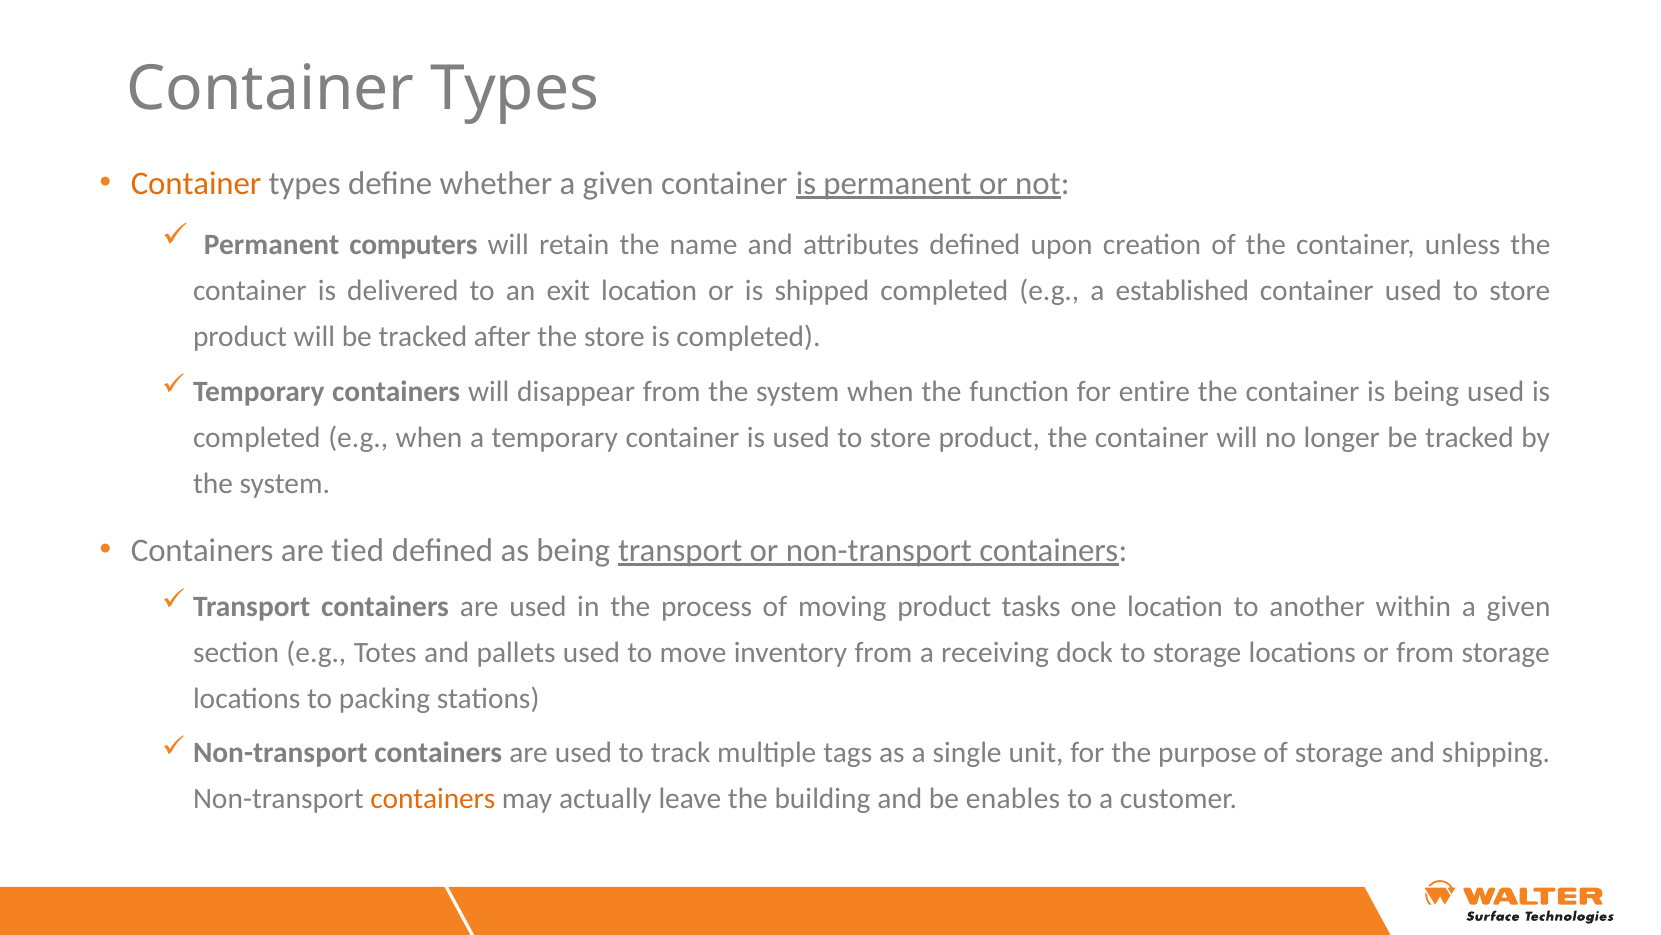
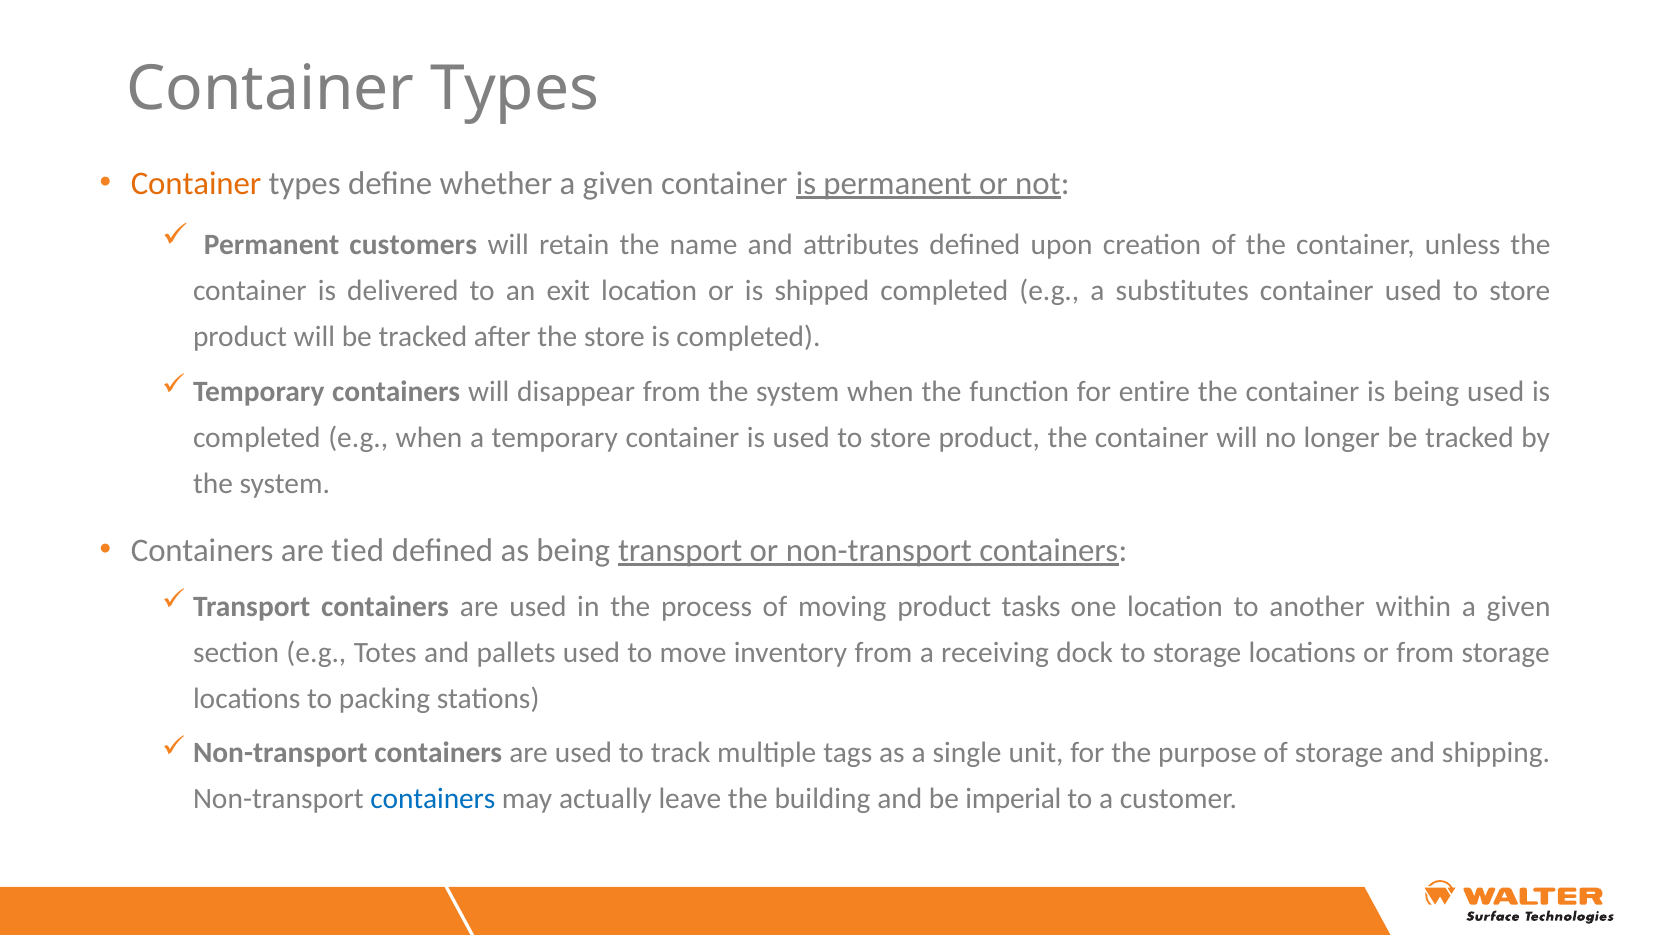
computers: computers -> customers
established: established -> substitutes
containers at (433, 798) colour: orange -> blue
enables: enables -> imperial
